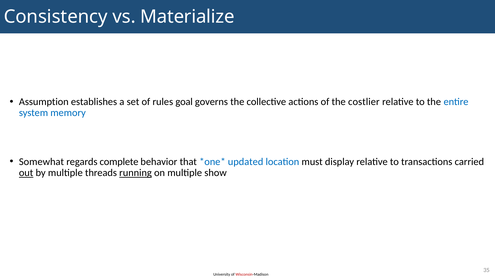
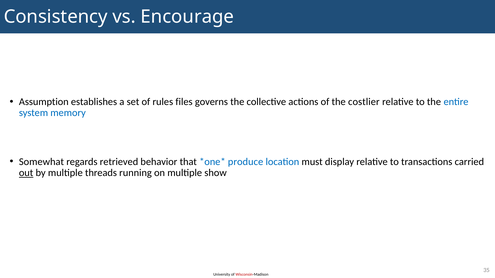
Materialize: Materialize -> Encourage
goal: goal -> files
complete: complete -> retrieved
updated: updated -> produce
running underline: present -> none
